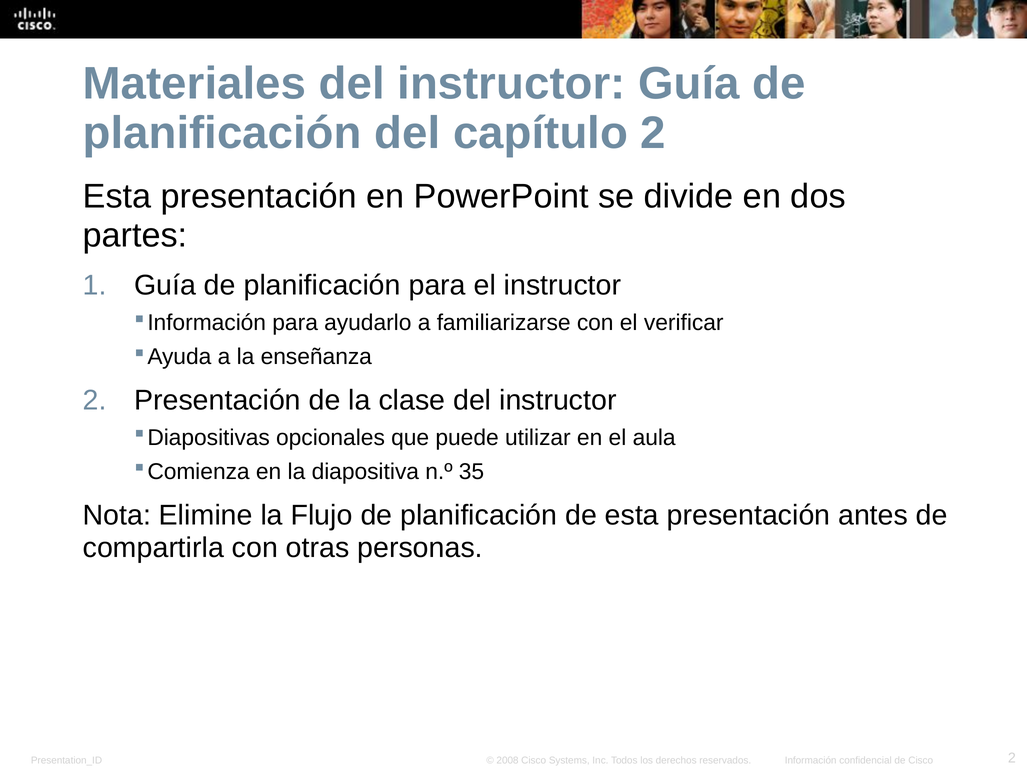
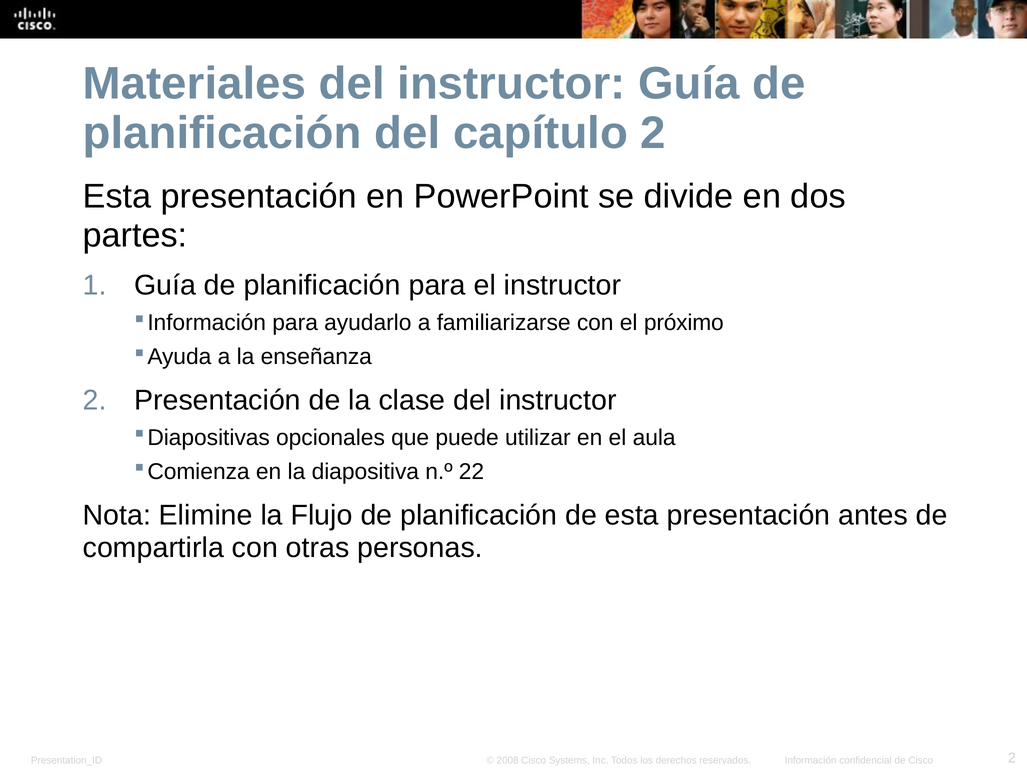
verificar: verificar -> próximo
35: 35 -> 22
